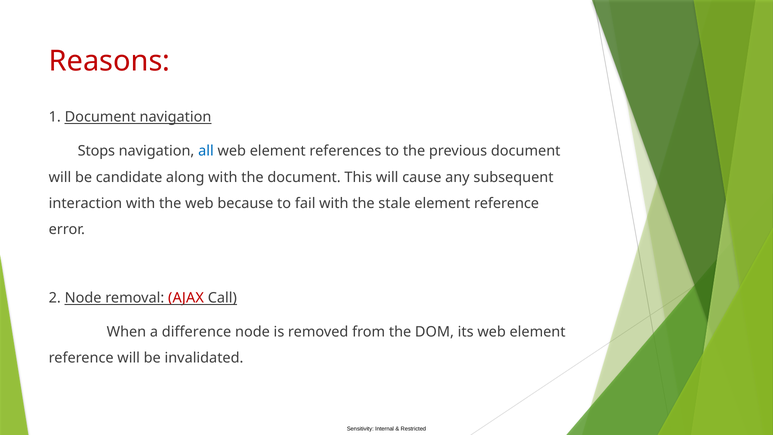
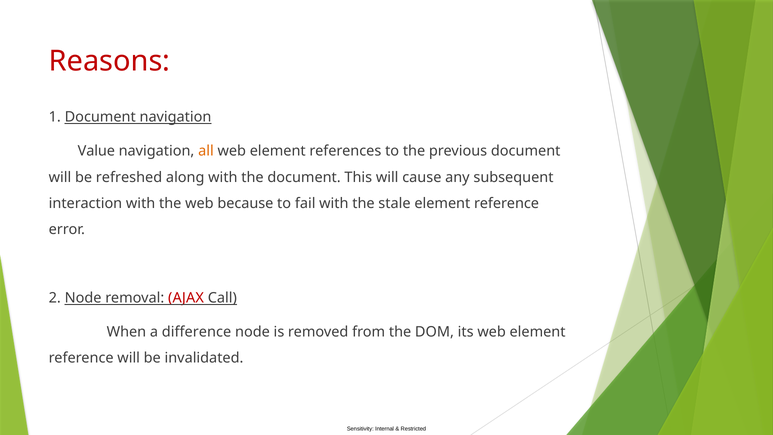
Stops: Stops -> Value
all colour: blue -> orange
candidate: candidate -> refreshed
